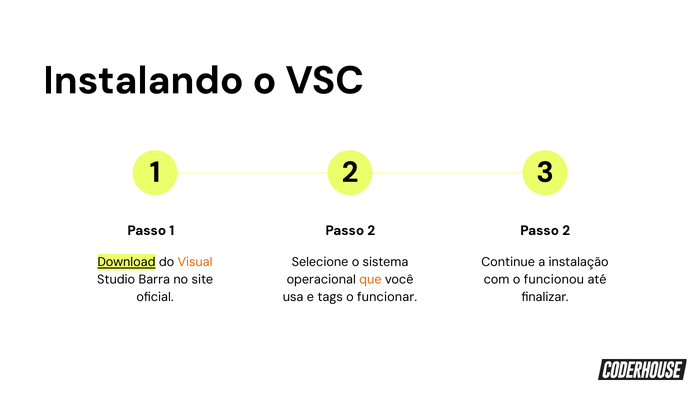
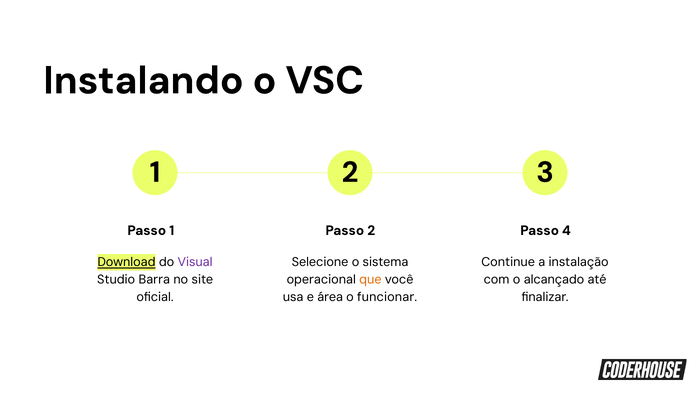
2 Passo 2: 2 -> 4
Visual colour: orange -> purple
funcionou: funcionou -> alcançado
tags: tags -> área
